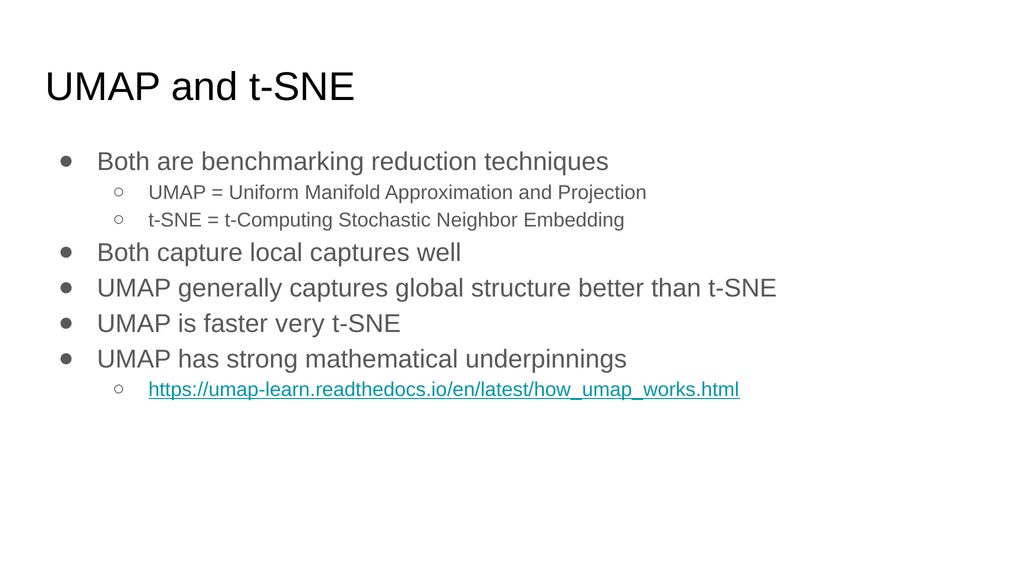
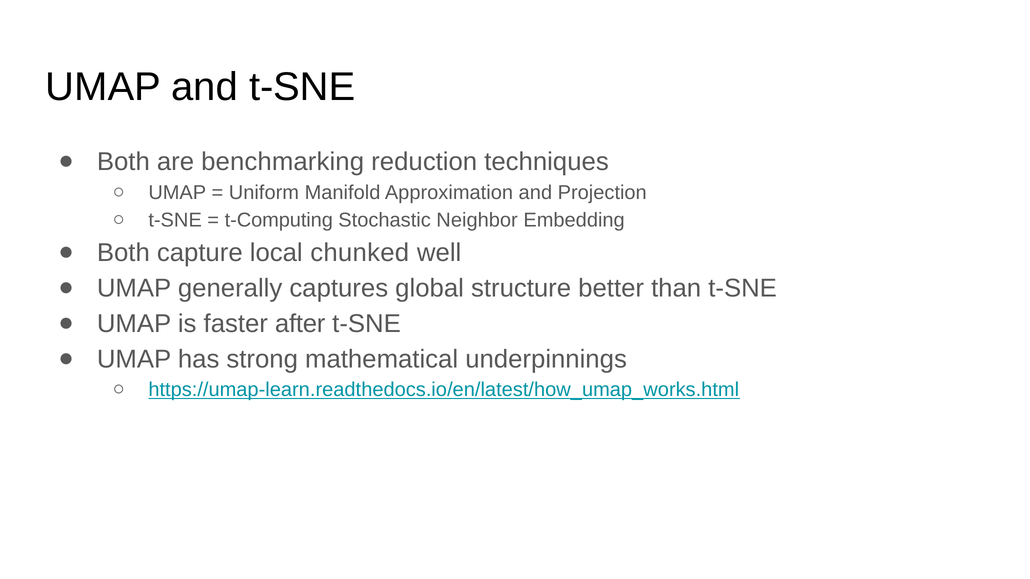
local captures: captures -> chunked
very: very -> after
